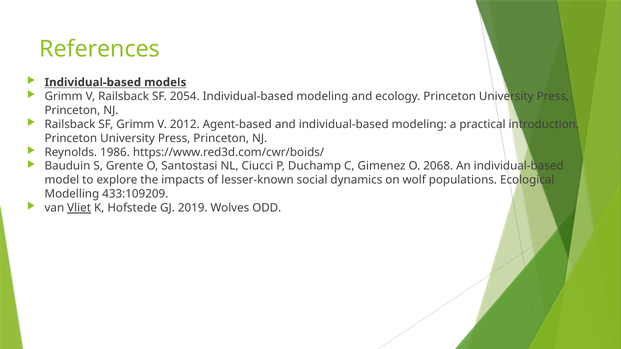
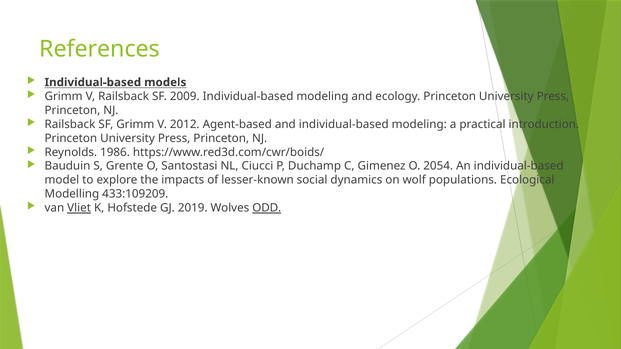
2054: 2054 -> 2009
2068: 2068 -> 2054
ODD underline: none -> present
